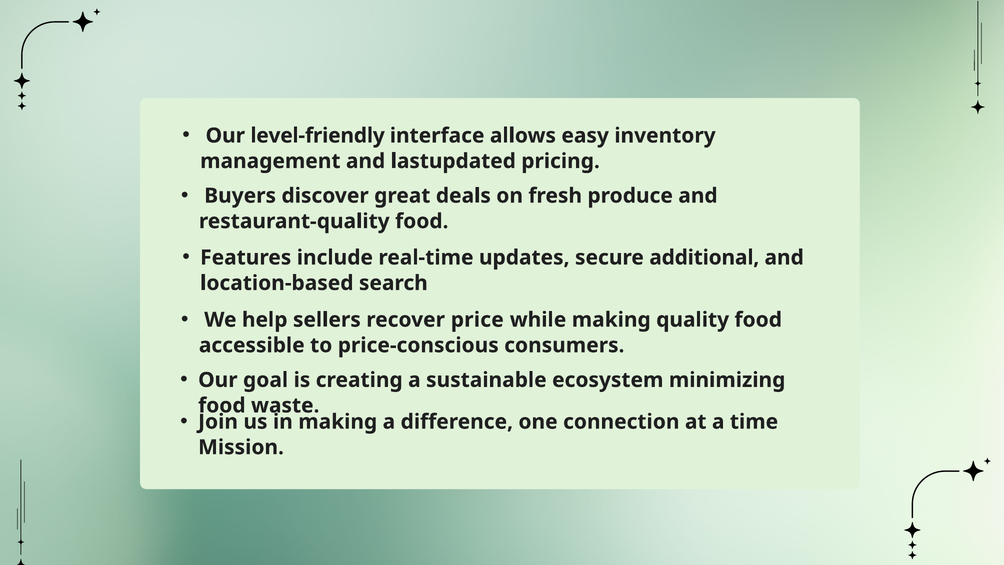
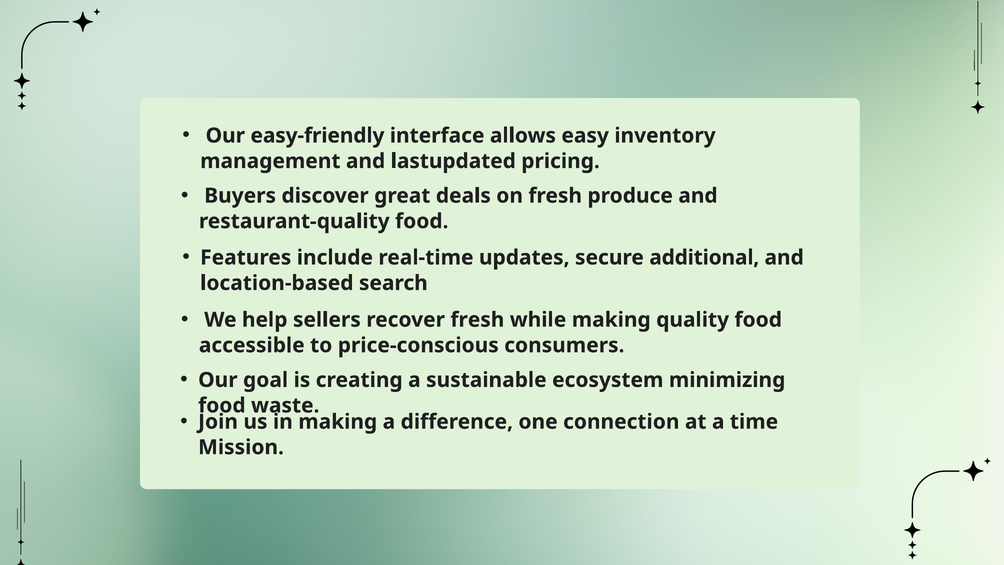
level-friendly: level-friendly -> easy-friendly
recover price: price -> fresh
